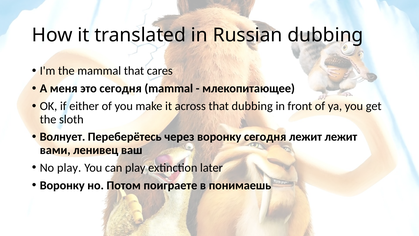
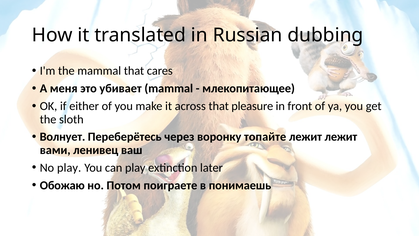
это сегодня: сегодня -> убивает
that dubbing: dubbing -> pleasure
воронку сегодня: сегодня -> топайте
Воронку at (62, 185): Воронку -> Обожаю
